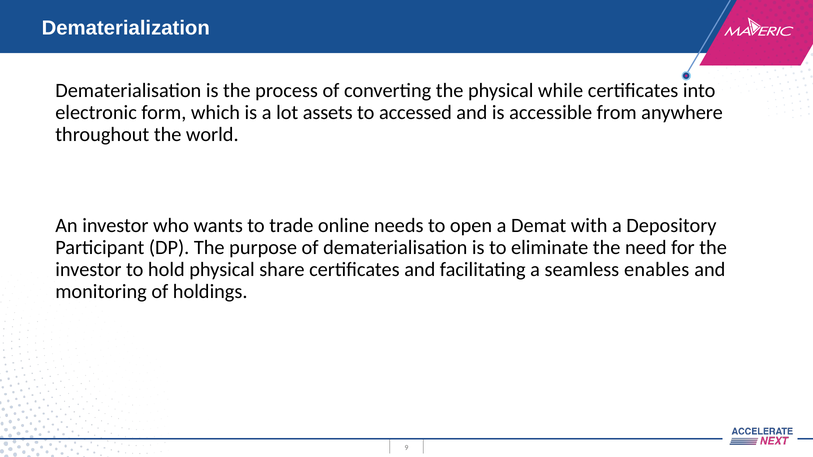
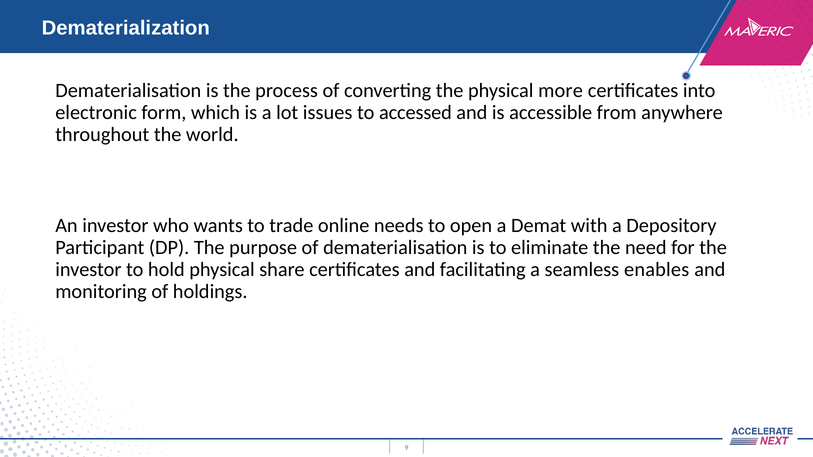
while: while -> more
assets: assets -> issues
